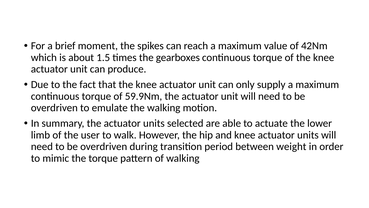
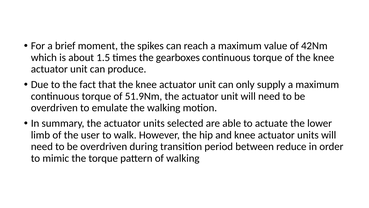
59.9Nm: 59.9Nm -> 51.9Nm
weight: weight -> reduce
